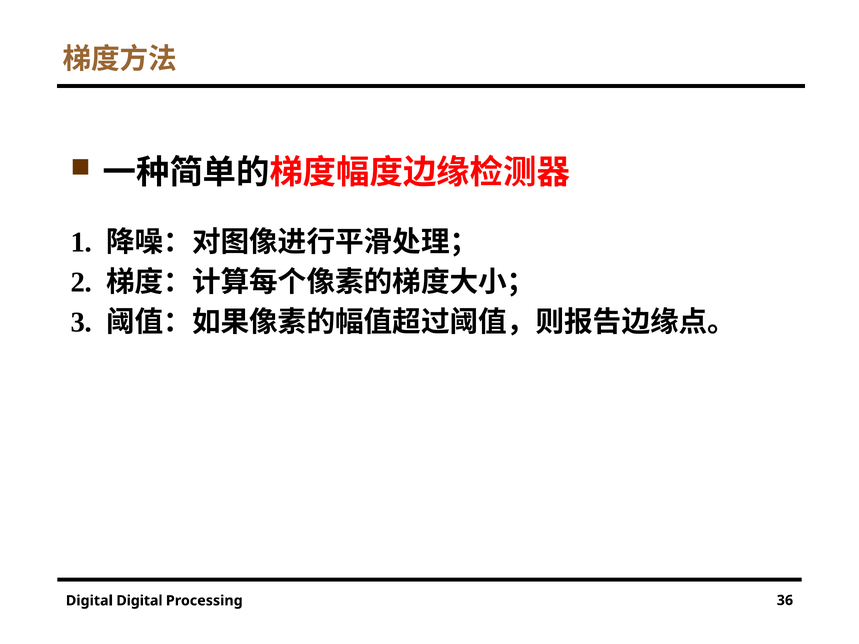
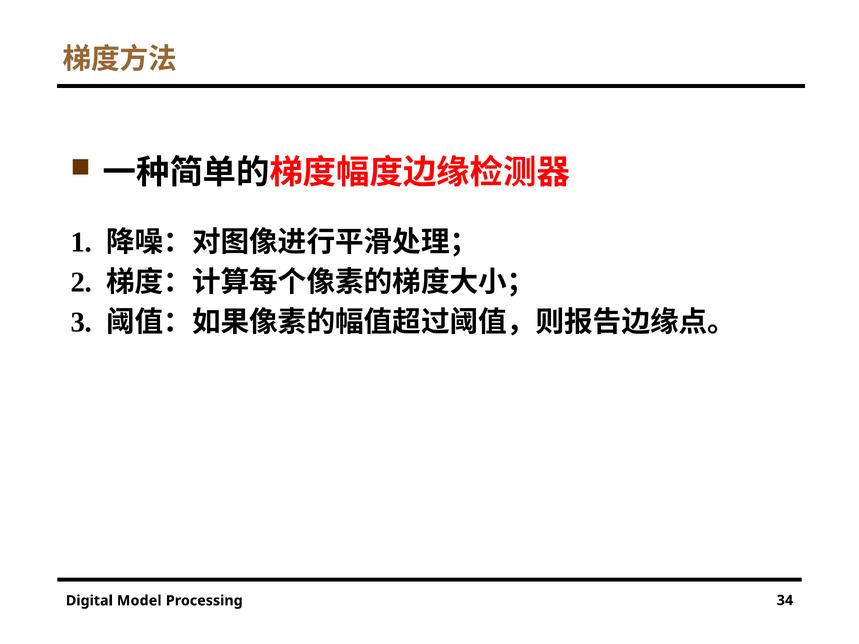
Digital Digital: Digital -> Model
36: 36 -> 34
